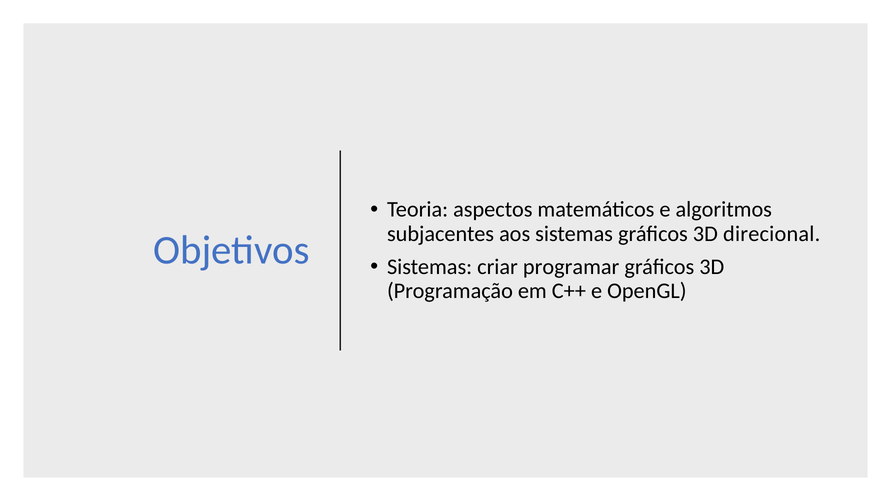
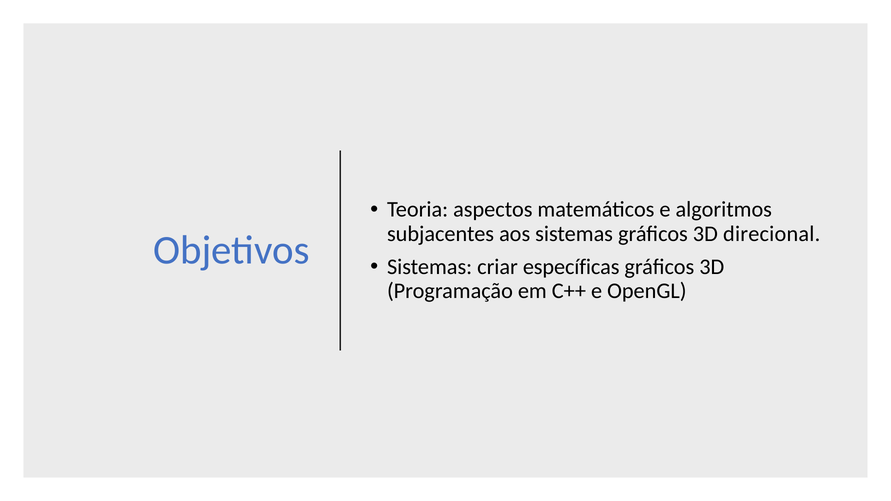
programar: programar -> específicas
